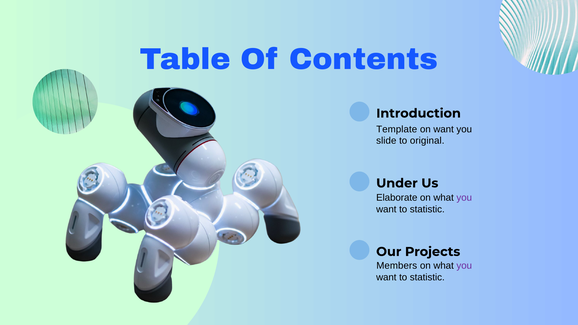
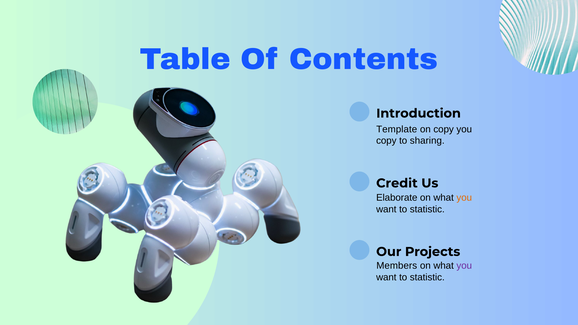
on want: want -> copy
slide at (386, 141): slide -> copy
original: original -> sharing
Under: Under -> Credit
you at (464, 198) colour: purple -> orange
